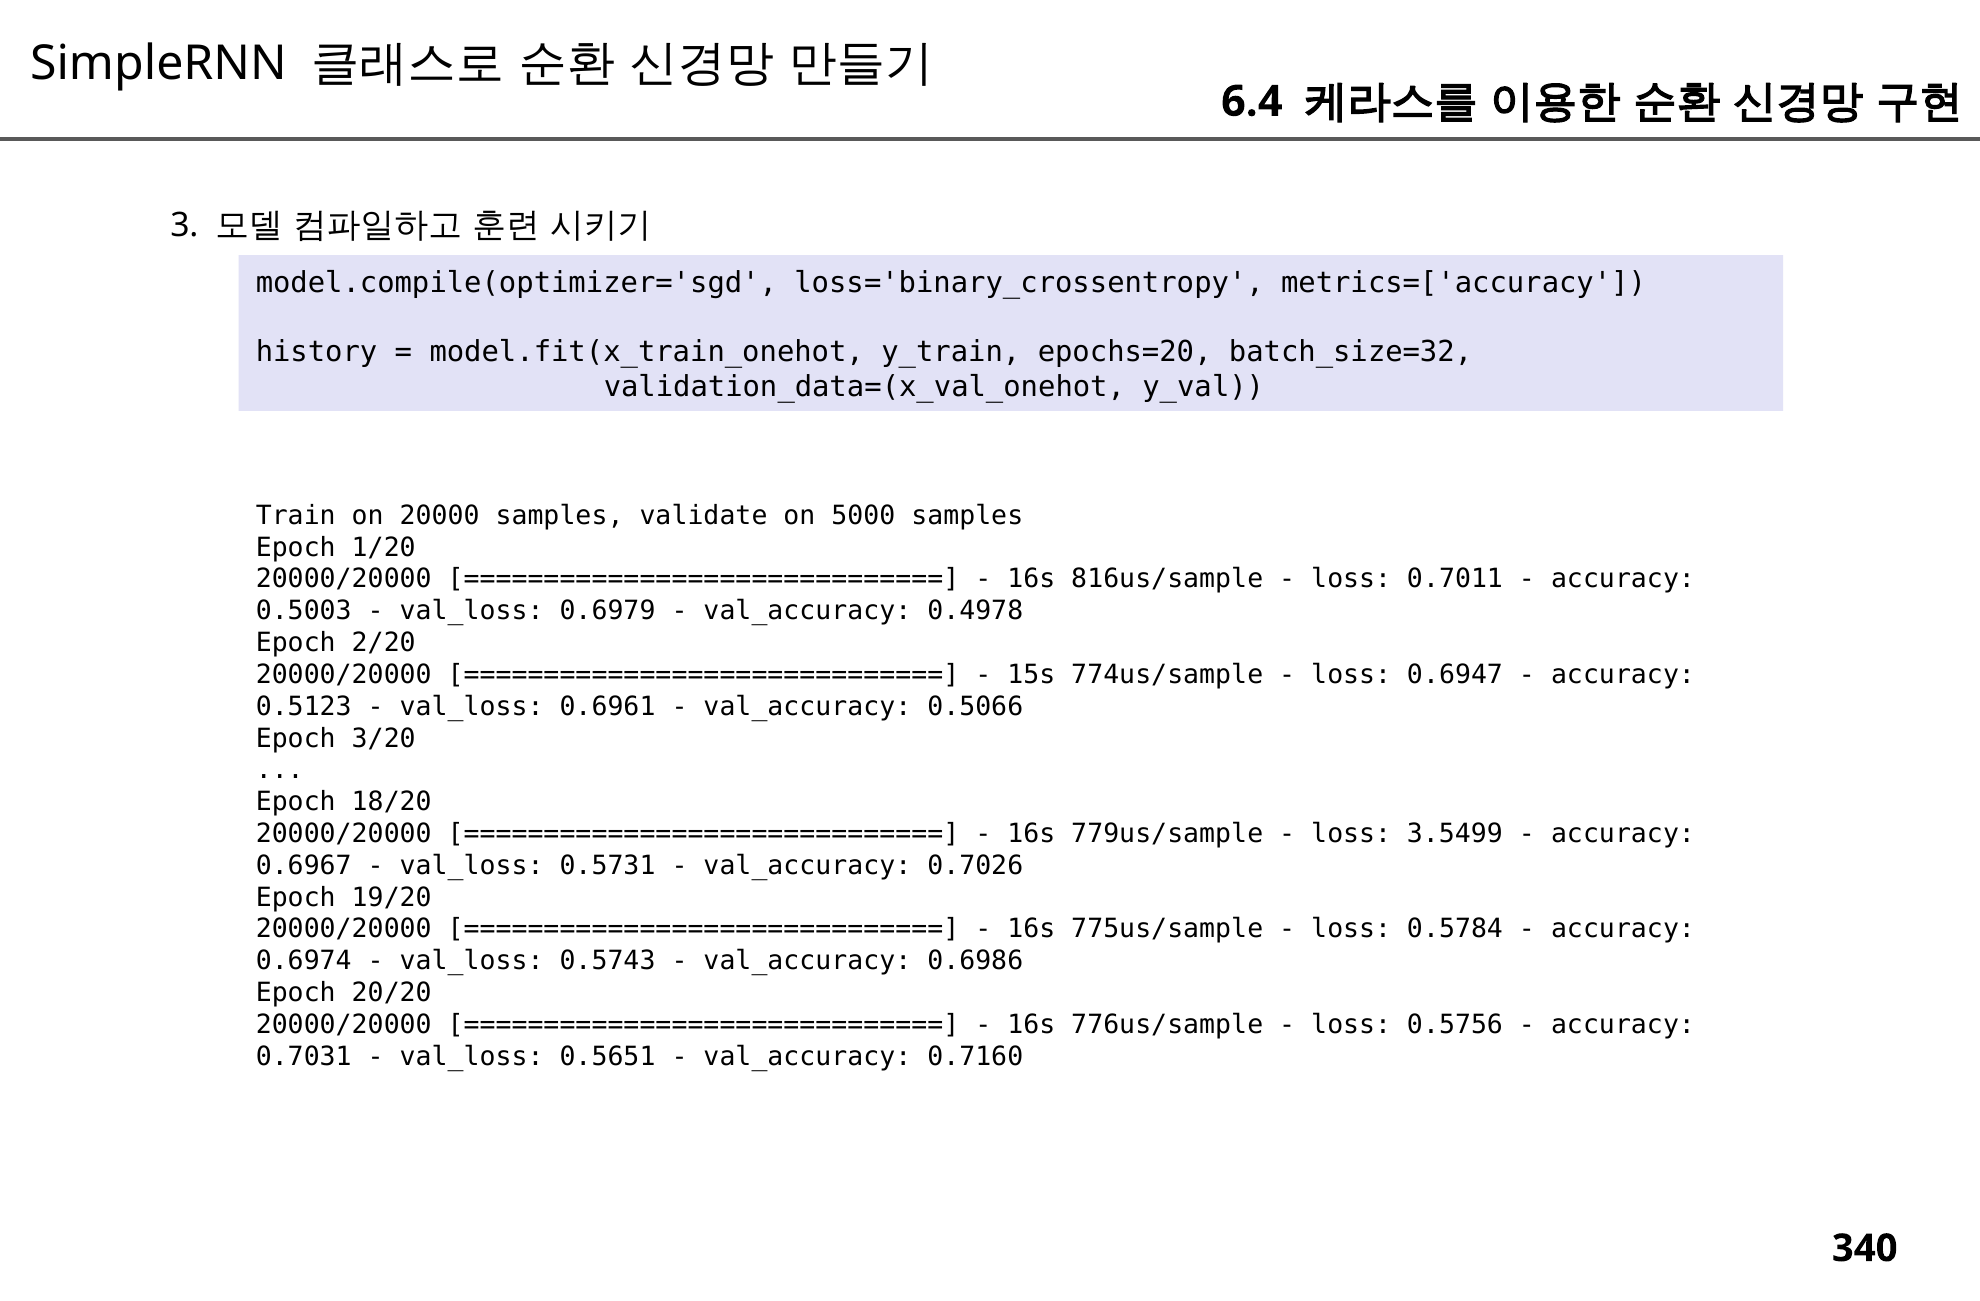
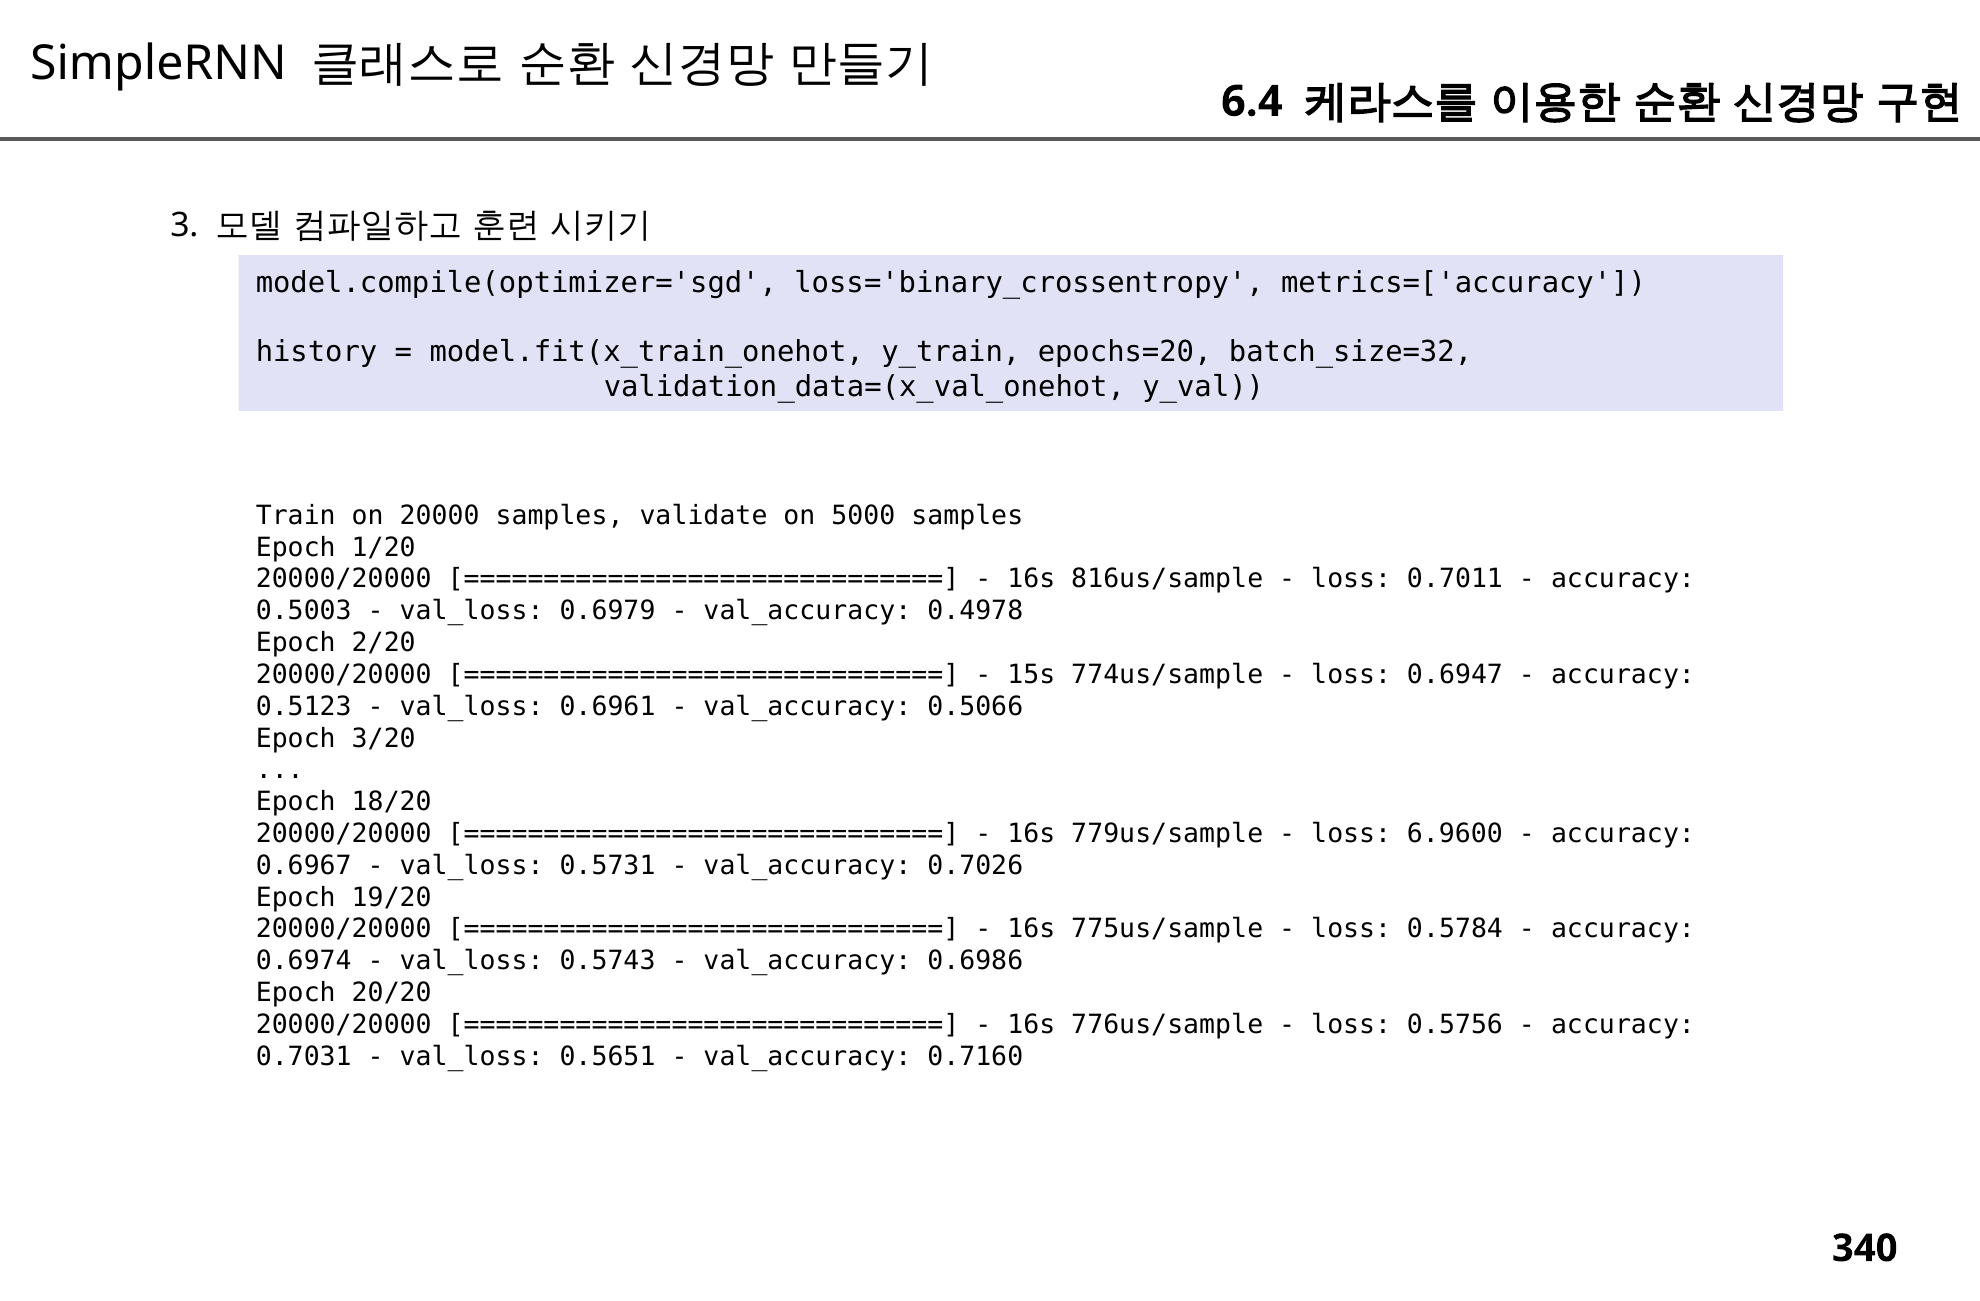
3.5499: 3.5499 -> 6.9600
